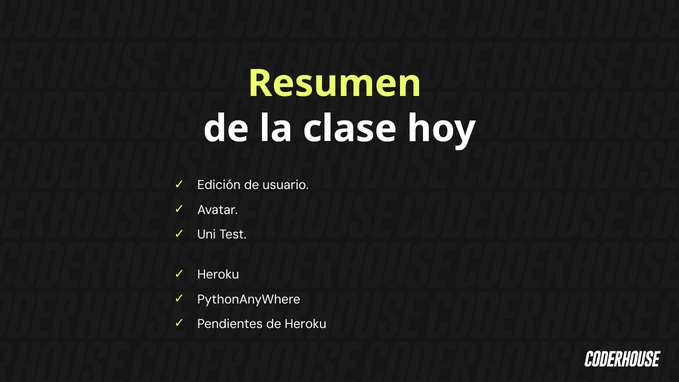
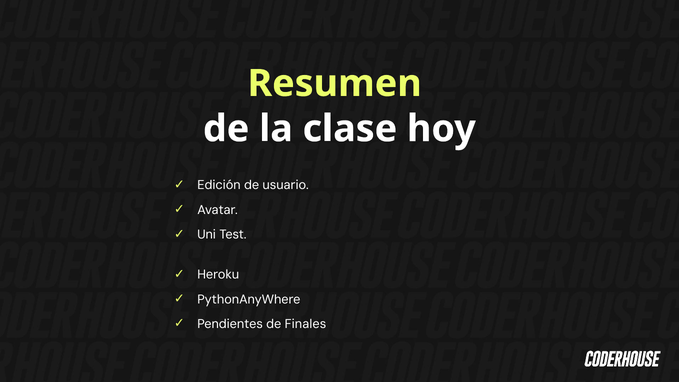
de Heroku: Heroku -> Finales
